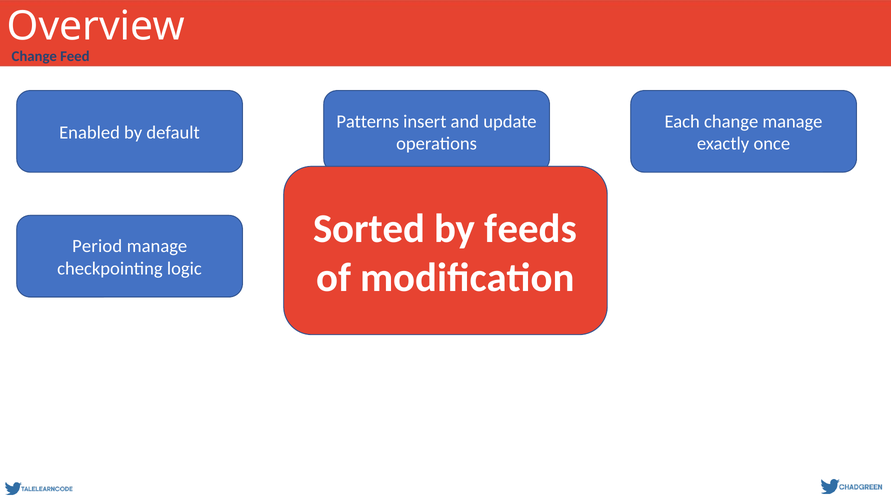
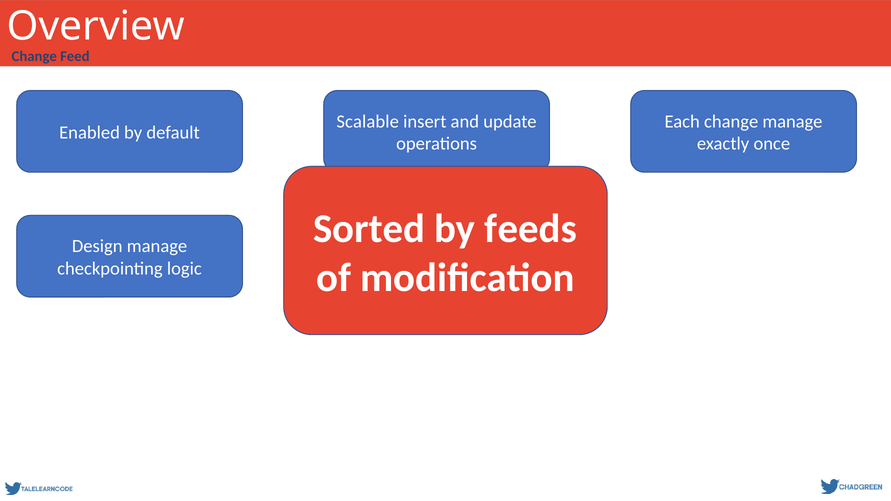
Patterns: Patterns -> Scalable
Period: Period -> Design
